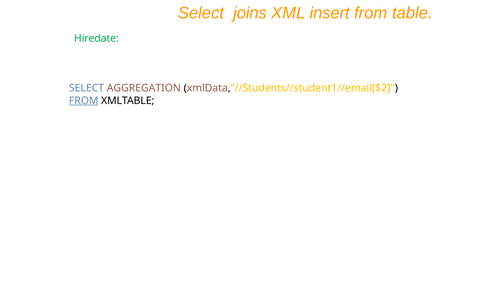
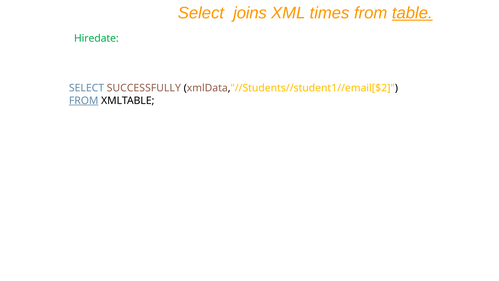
insert: insert -> times
table underline: none -> present
AGGREGATION: AGGREGATION -> SUCCESSFULLY
